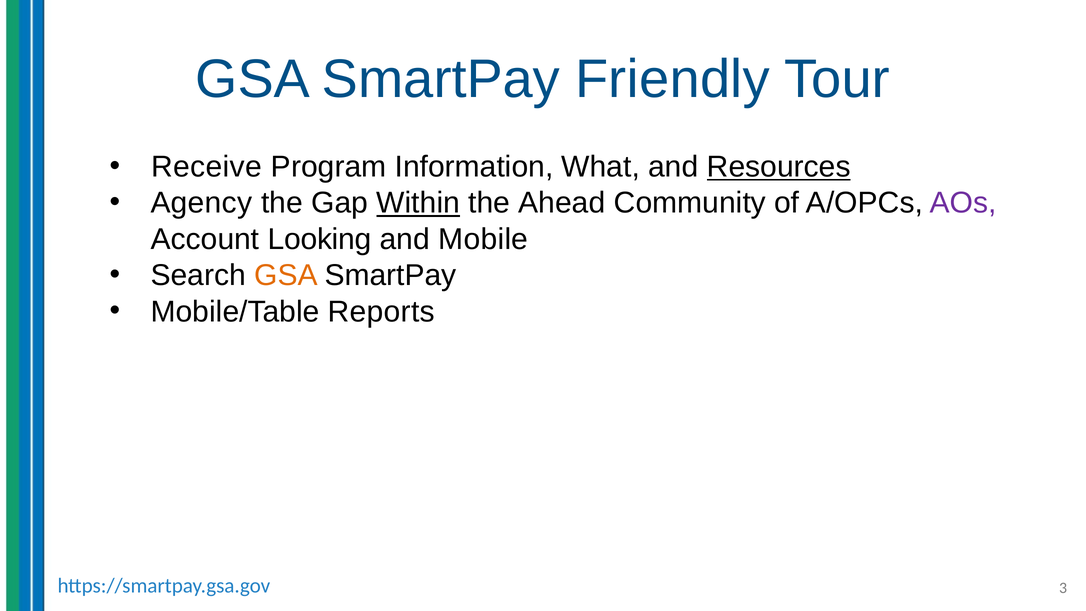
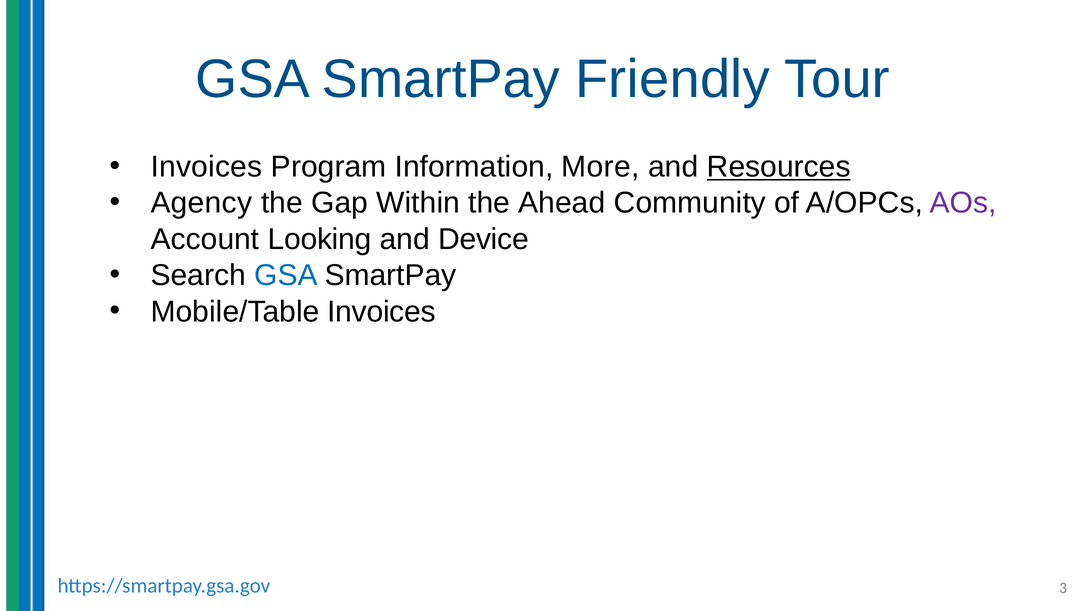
Receive at (207, 167): Receive -> Invoices
What: What -> More
Within underline: present -> none
Mobile: Mobile -> Device
GSA at (286, 275) colour: orange -> blue
Mobile/Table Reports: Reports -> Invoices
